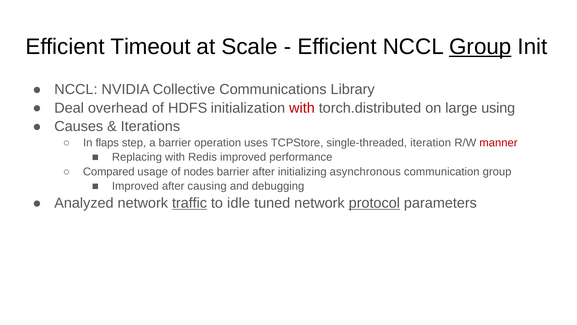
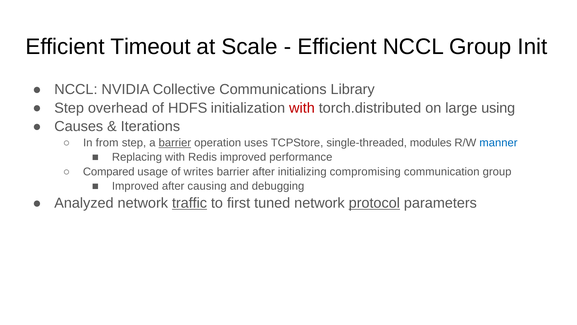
Group at (480, 47) underline: present -> none
Deal at (69, 108): Deal -> Step
flaps: flaps -> from
barrier at (175, 143) underline: none -> present
iteration: iteration -> modules
manner colour: red -> blue
nodes: nodes -> writes
asynchronous: asynchronous -> compromising
idle: idle -> first
